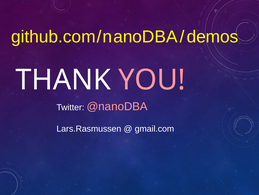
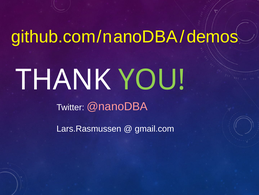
YOU colour: pink -> light green
